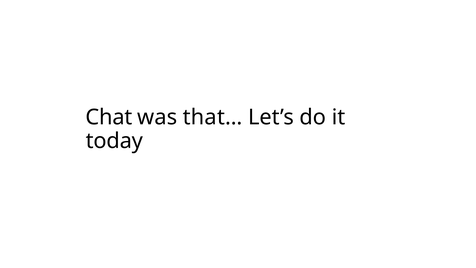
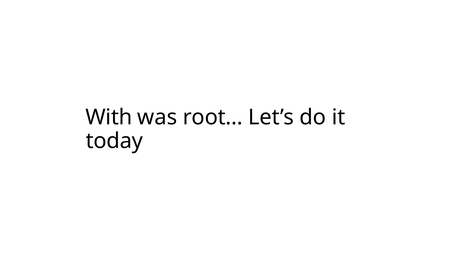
Chat: Chat -> With
that…: that… -> root…
